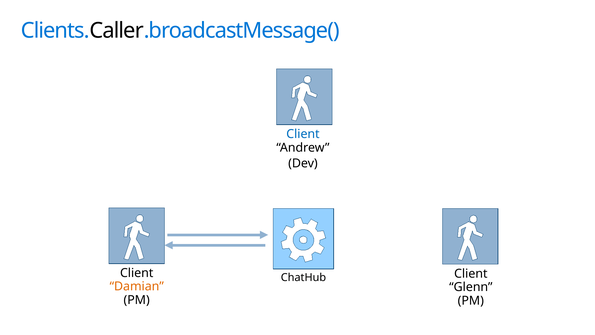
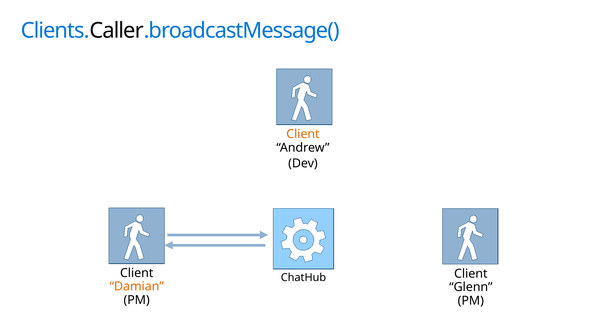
Client at (303, 134) colour: blue -> orange
